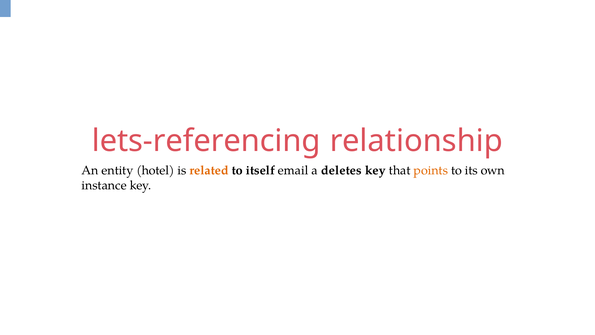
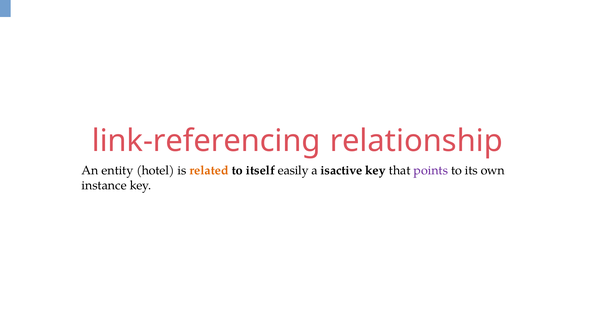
lets-referencing: lets-referencing -> link-referencing
email: email -> easily
deletes: deletes -> isactive
points colour: orange -> purple
